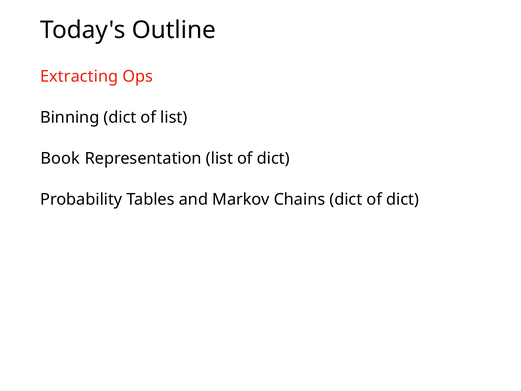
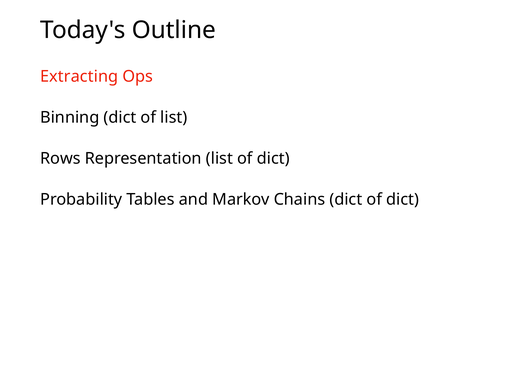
Book: Book -> Rows
